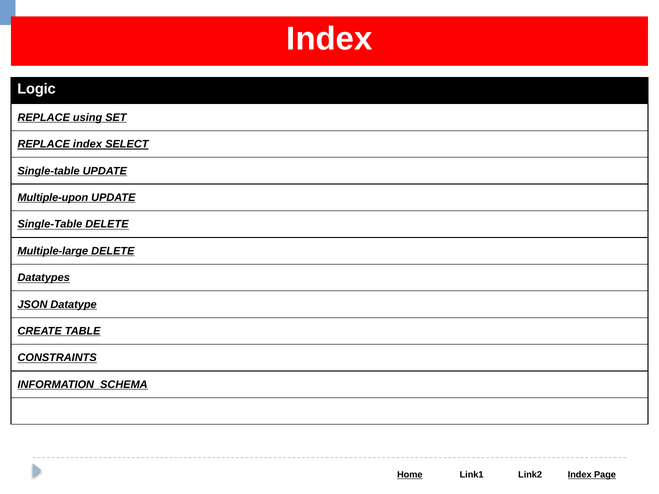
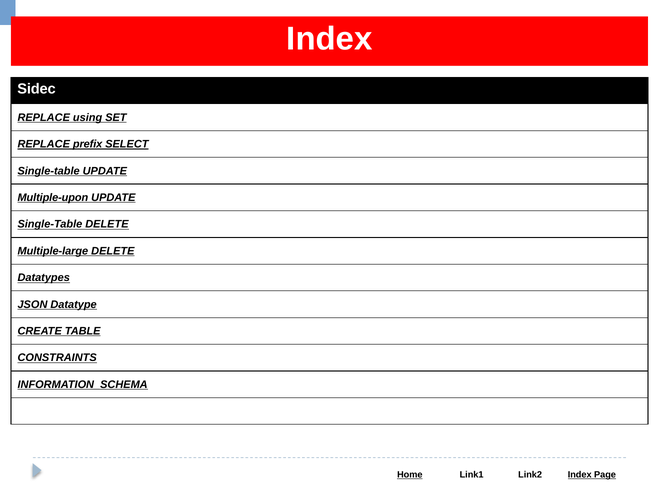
Logic: Logic -> Sidec
REPLACE index: index -> prefix
